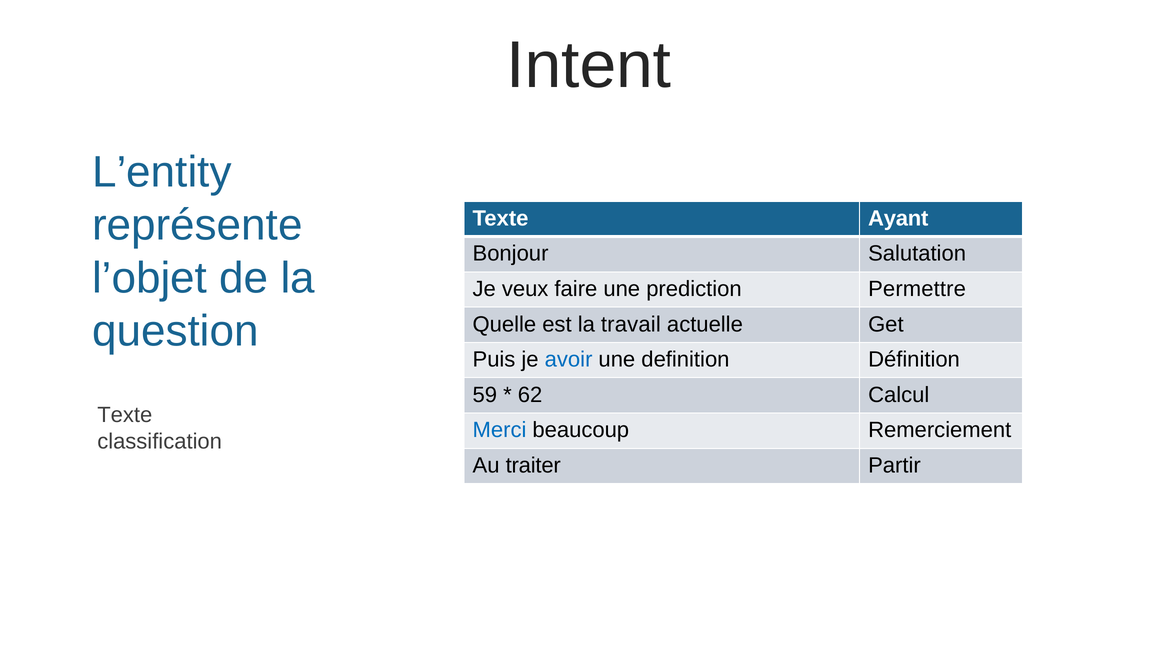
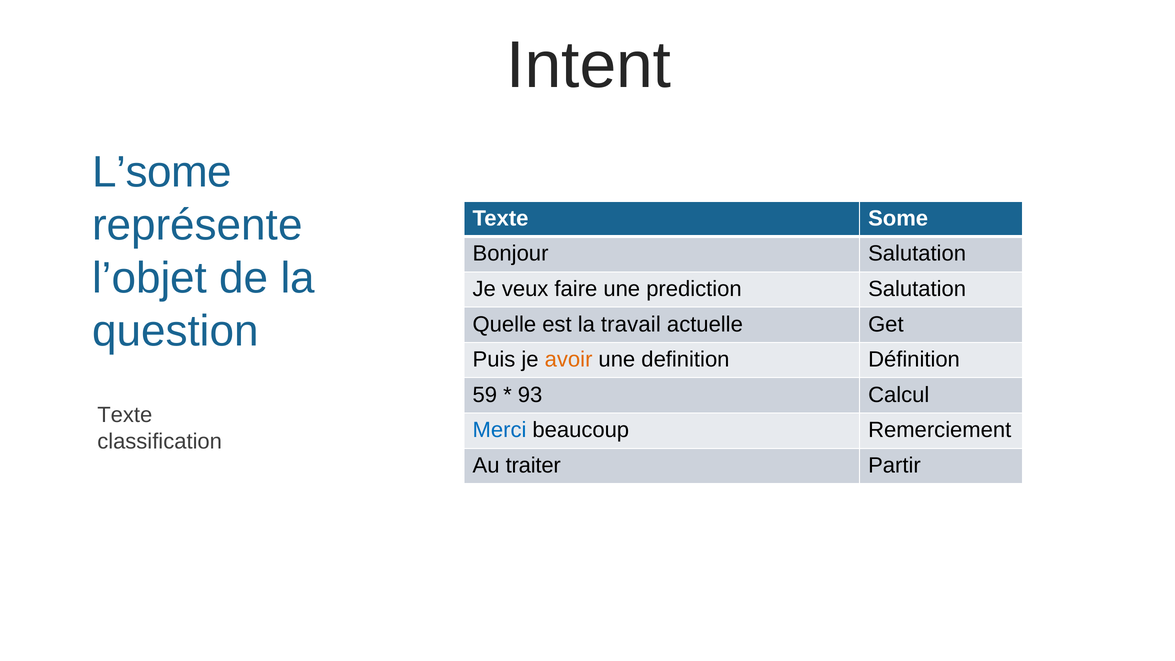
L’entity: L’entity -> L’some
Ayant: Ayant -> Some
prediction Permettre: Permettre -> Salutation
avoir colour: blue -> orange
62: 62 -> 93
